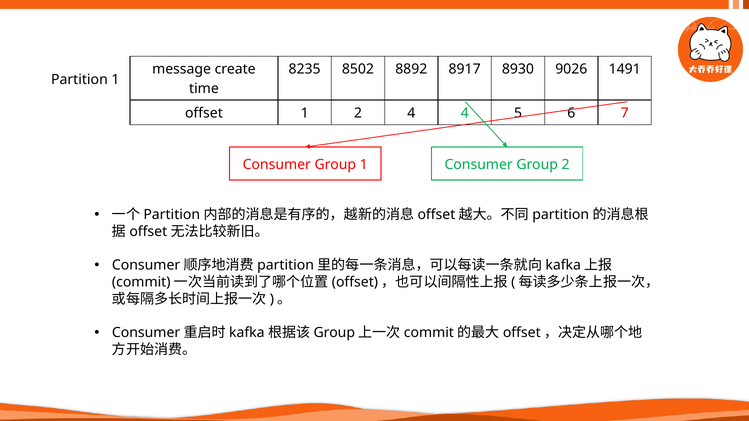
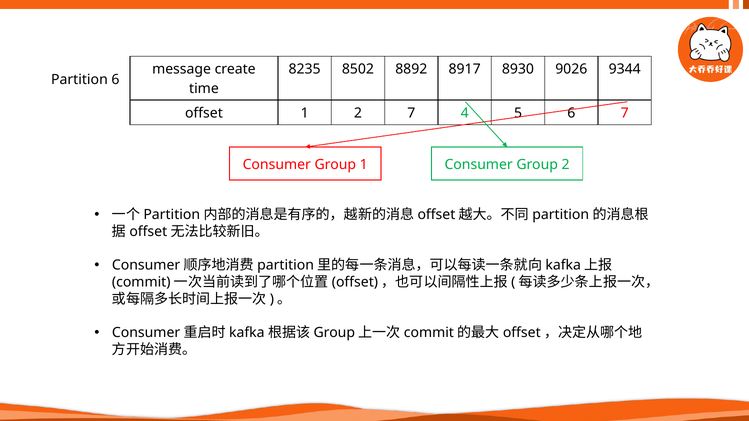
1491: 1491 -> 9344
Partition 1: 1 -> 6
2 4: 4 -> 7
